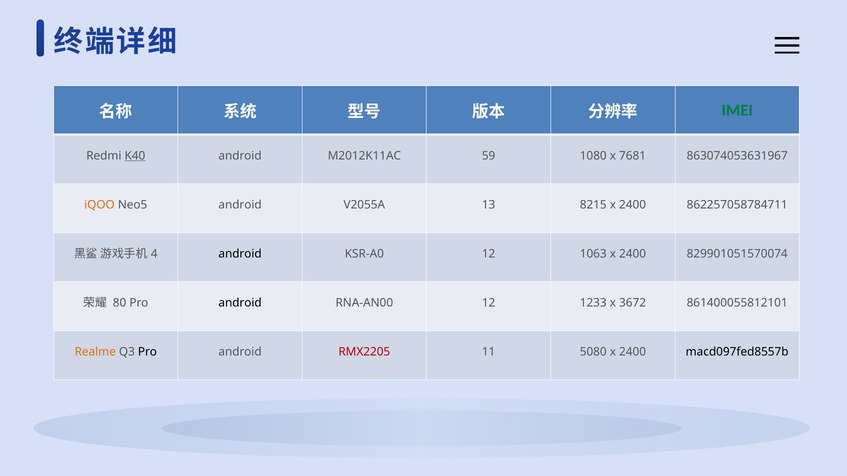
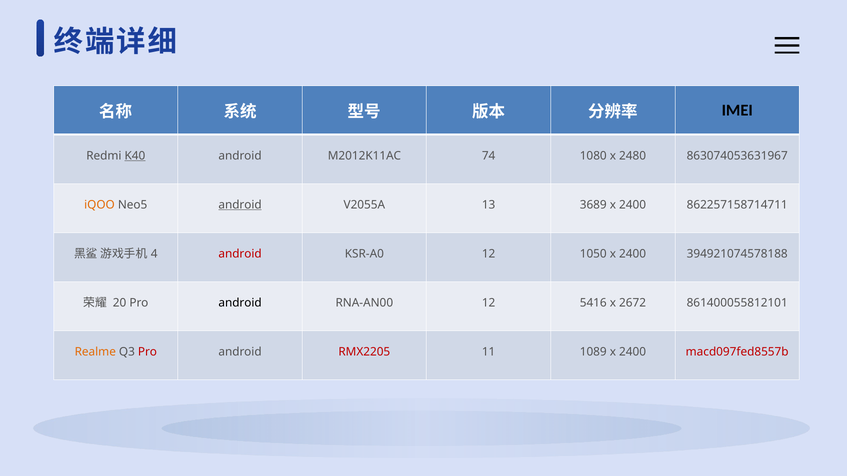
IMEI colour: green -> black
59: 59 -> 74
7681: 7681 -> 2480
android at (240, 205) underline: none -> present
8215: 8215 -> 3689
862257058784711: 862257058784711 -> 862257158714711
android at (240, 254) colour: black -> red
1063: 1063 -> 1050
829901051570074: 829901051570074 -> 394921074578188
80: 80 -> 20
1233: 1233 -> 5416
3672: 3672 -> 2672
Pro at (147, 352) colour: black -> red
5080: 5080 -> 1089
macd097fed8557b colour: black -> red
